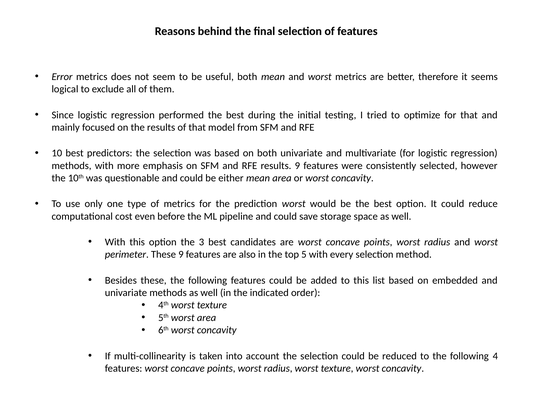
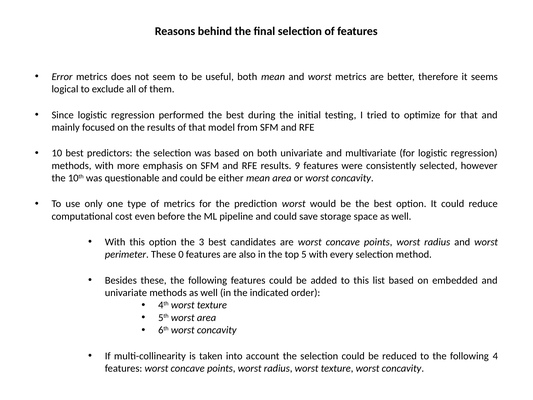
These 9: 9 -> 0
